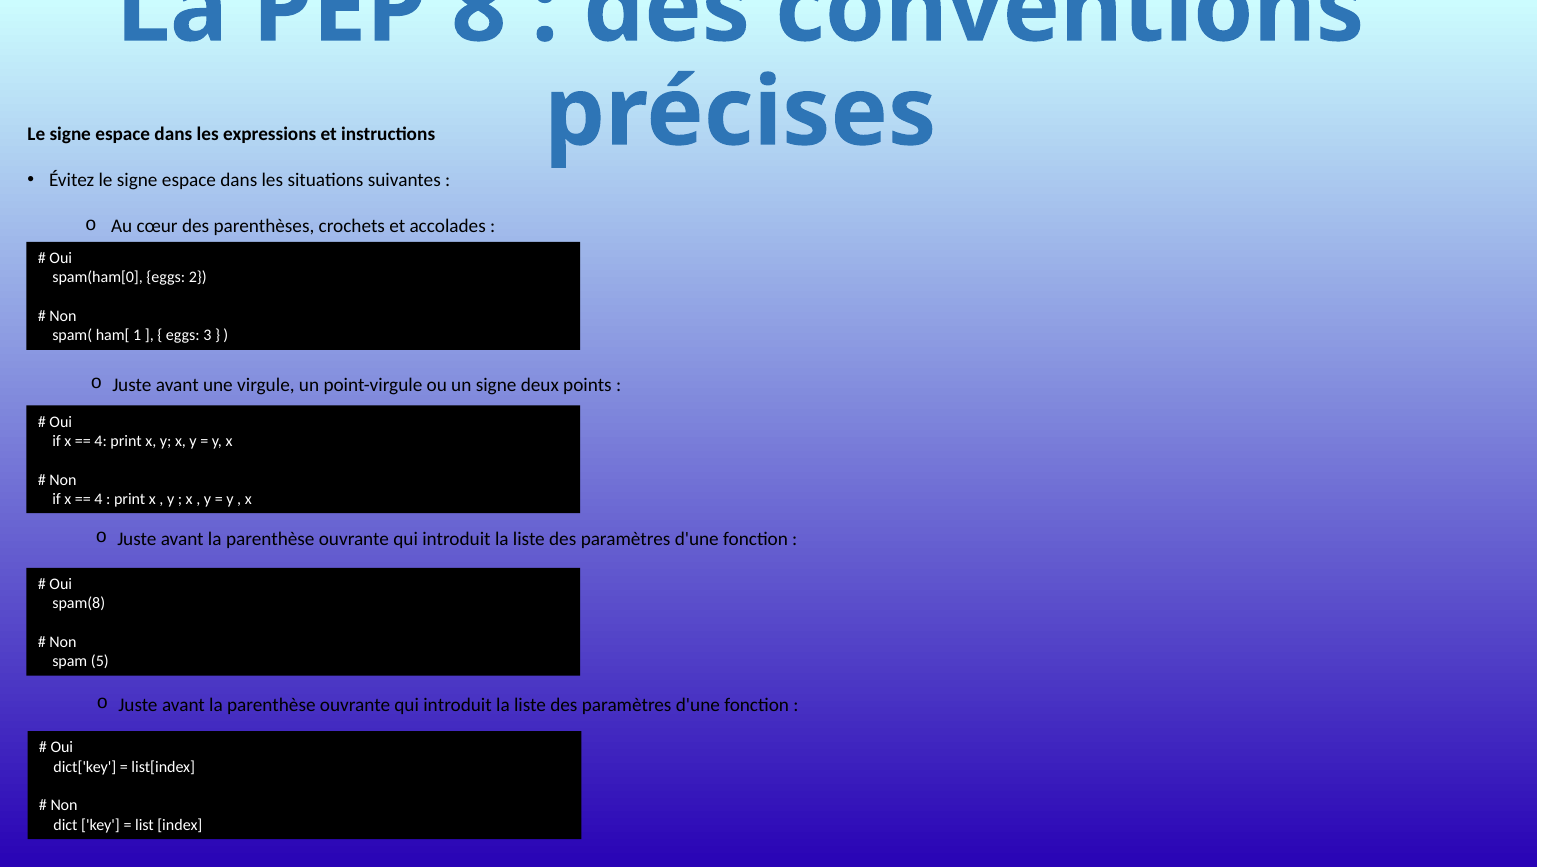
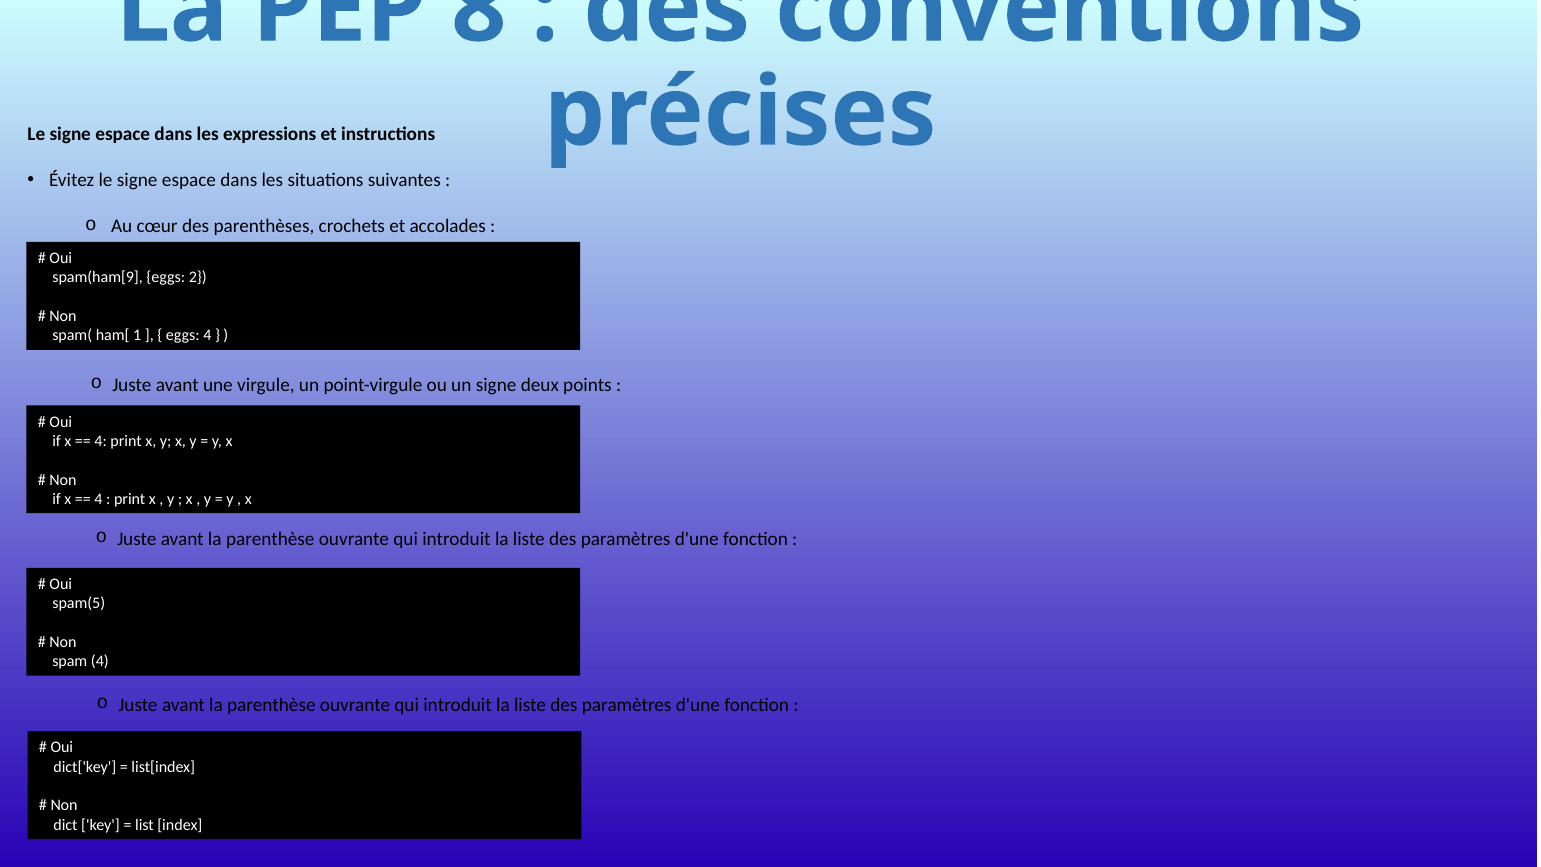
spam(ham[0: spam(ham[0 -> spam(ham[9
eggs 3: 3 -> 4
spam(8: spam(8 -> spam(5
spam 5: 5 -> 4
